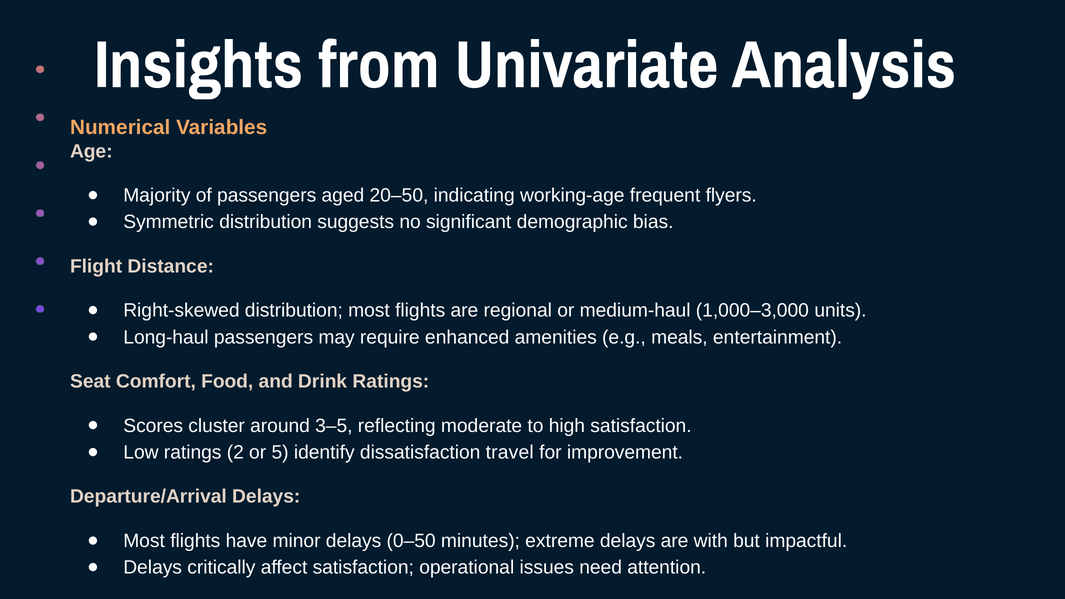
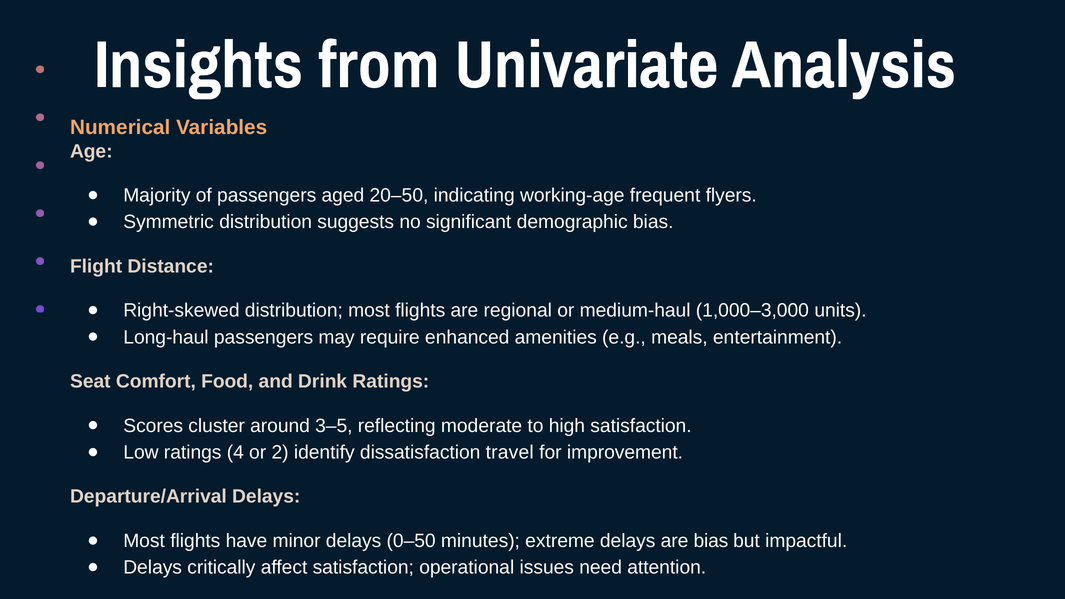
2: 2 -> 4
5: 5 -> 2
are with: with -> bias
